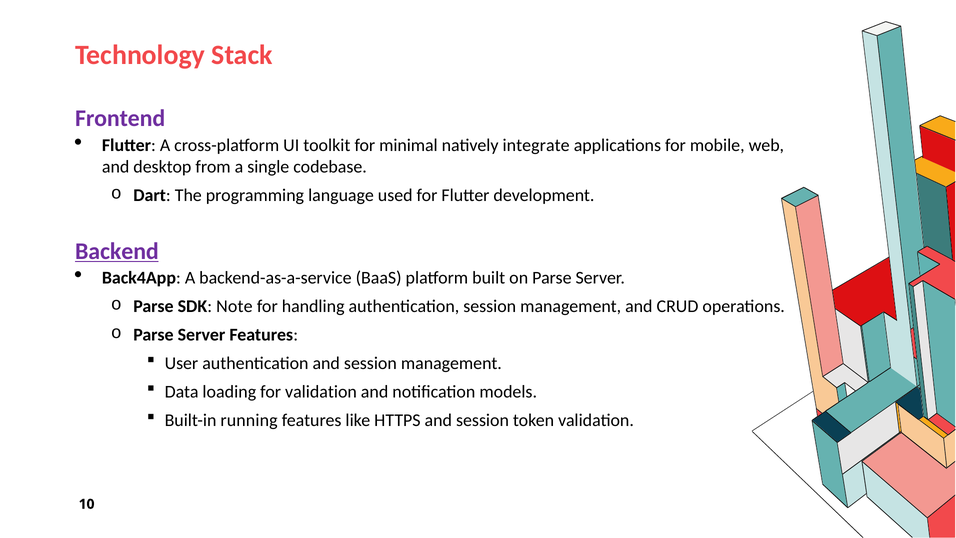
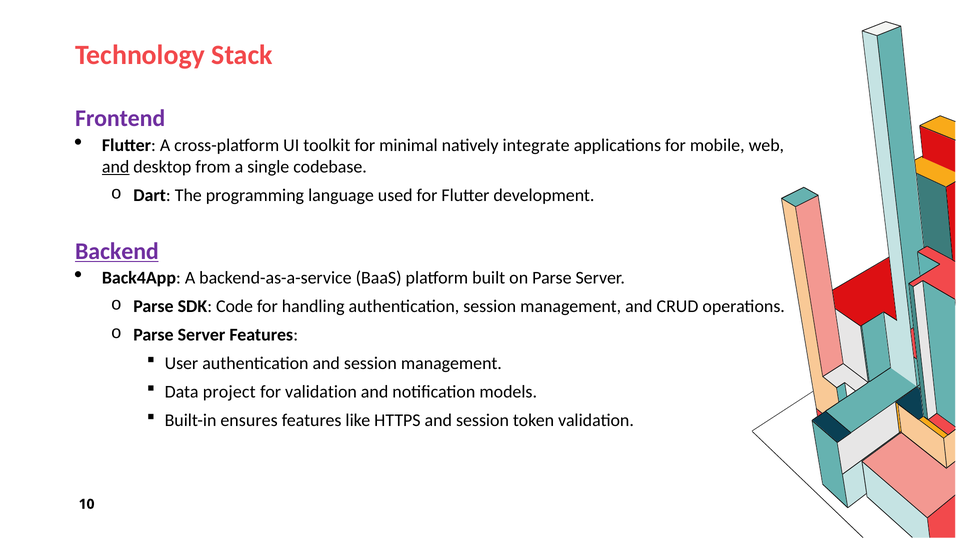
and at (116, 167) underline: none -> present
Note: Note -> Code
loading: loading -> project
running: running -> ensures
